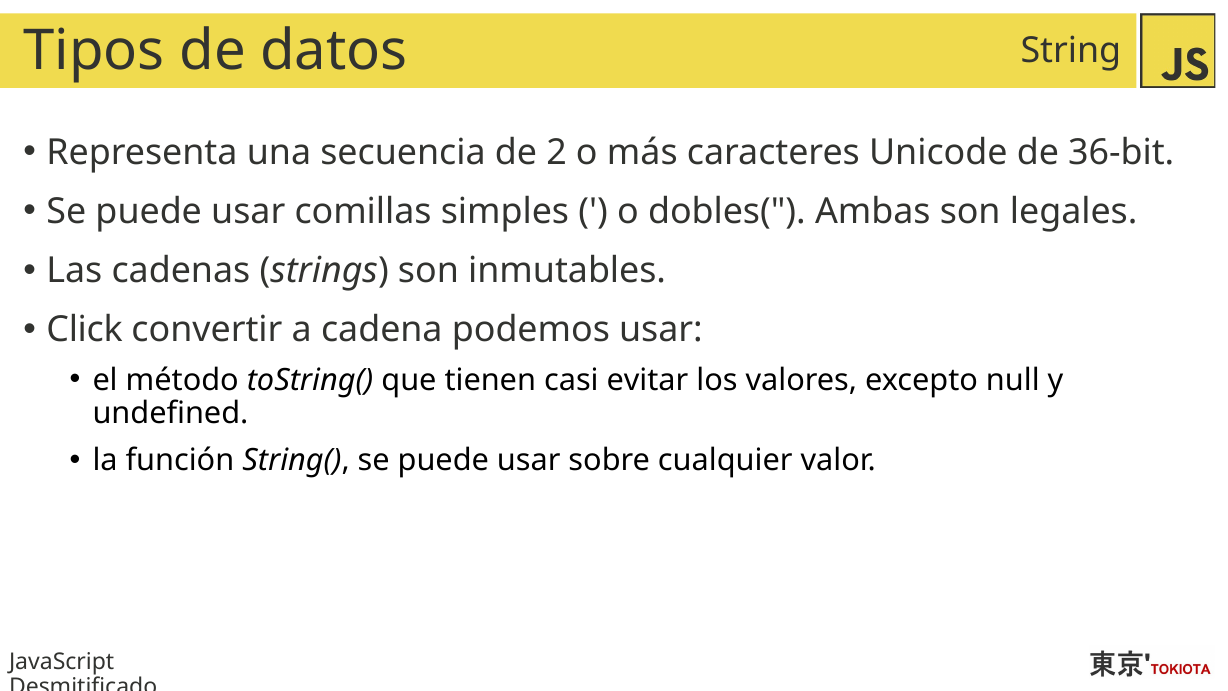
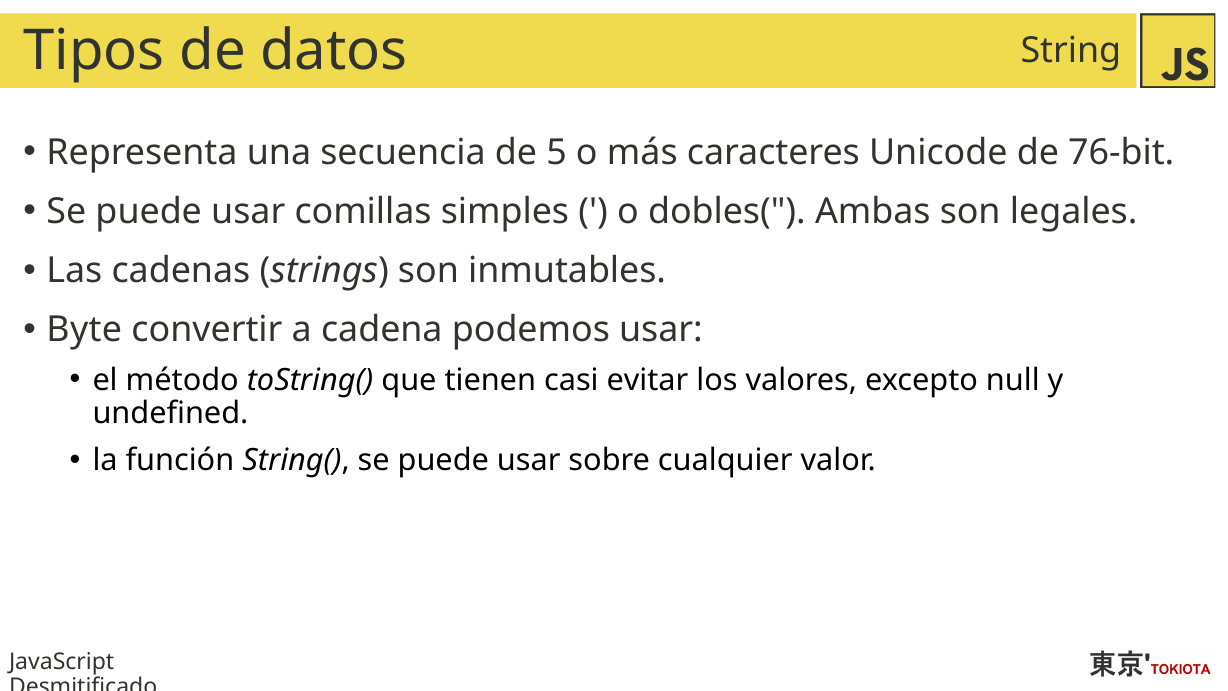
2: 2 -> 5
36-bit: 36-bit -> 76-bit
Click: Click -> Byte
